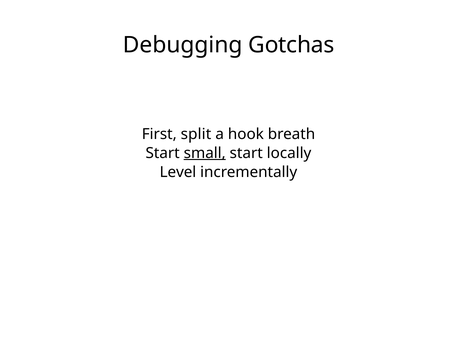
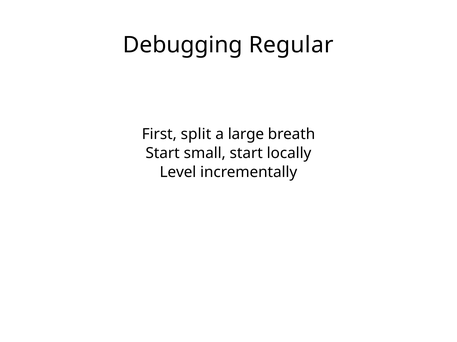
Gotchas: Gotchas -> Regular
hook: hook -> large
small underline: present -> none
